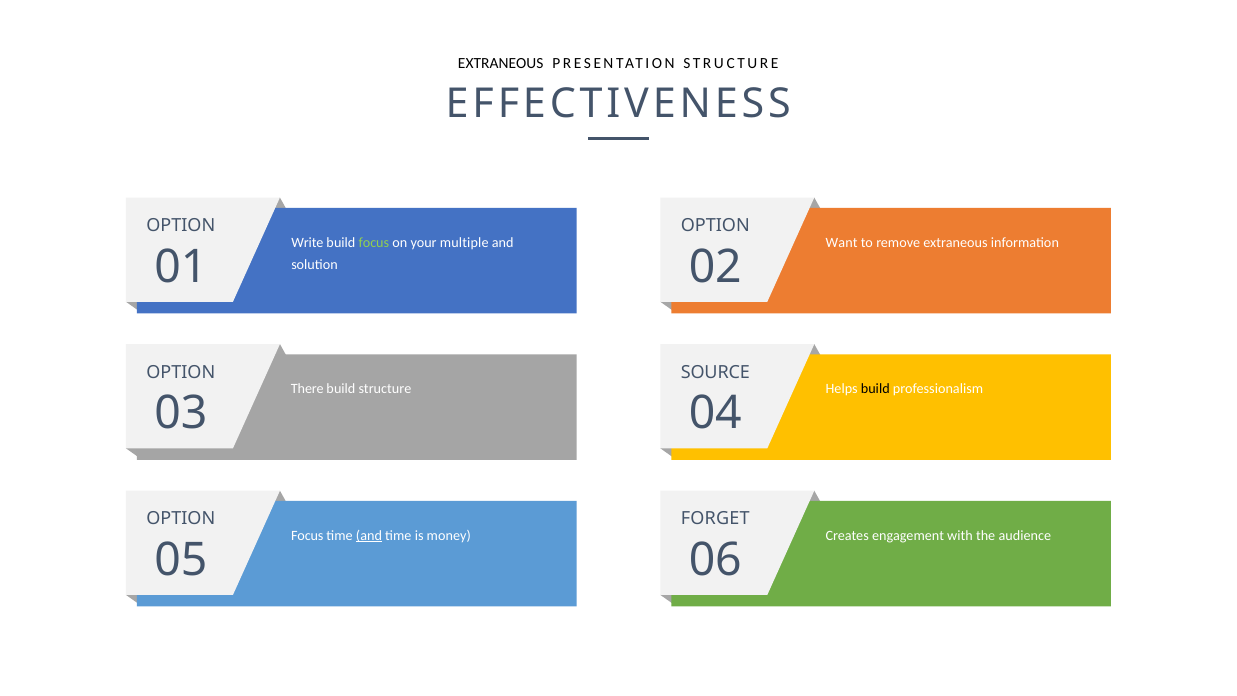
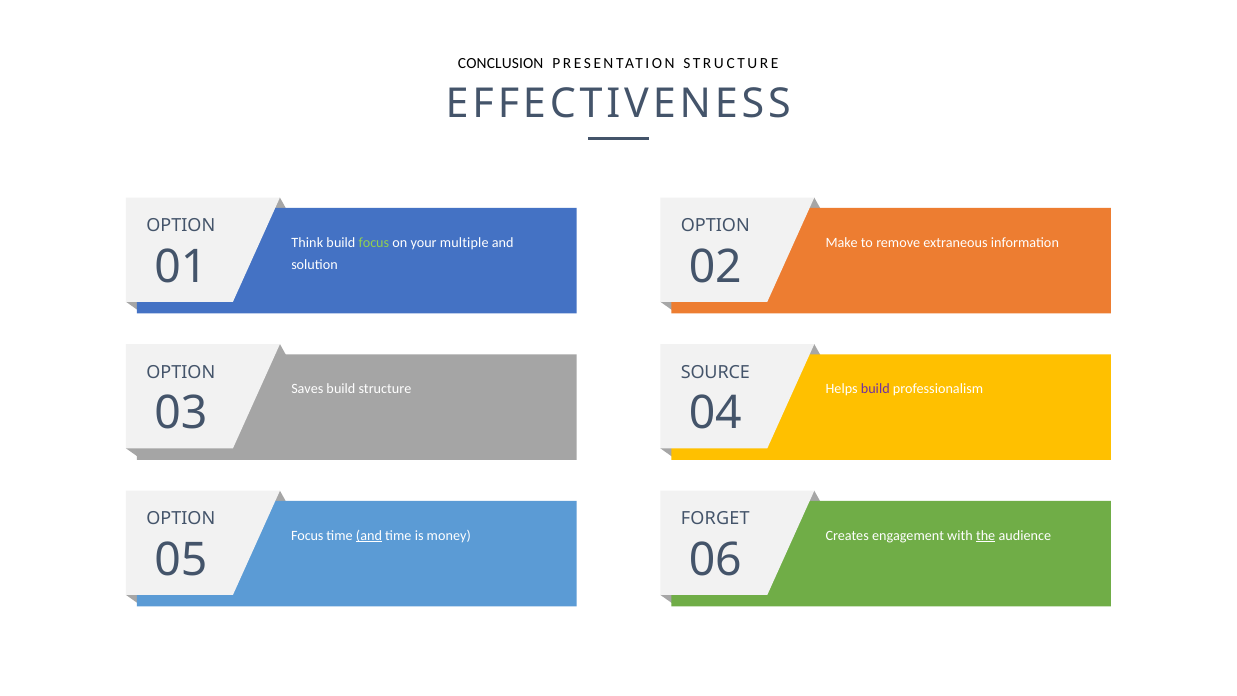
EXTRANEOUS at (501, 63): EXTRANEOUS -> CONCLUSION
Write: Write -> Think
Want: Want -> Make
There: There -> Saves
build at (875, 389) colour: black -> purple
the underline: none -> present
